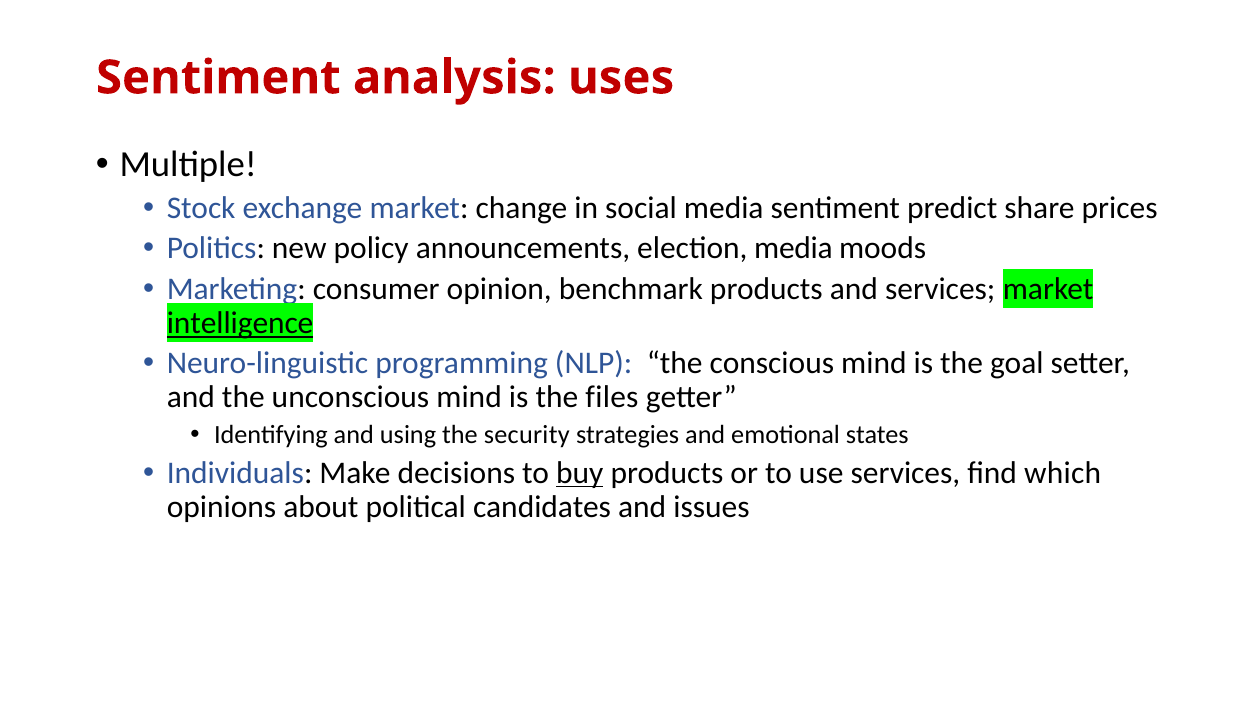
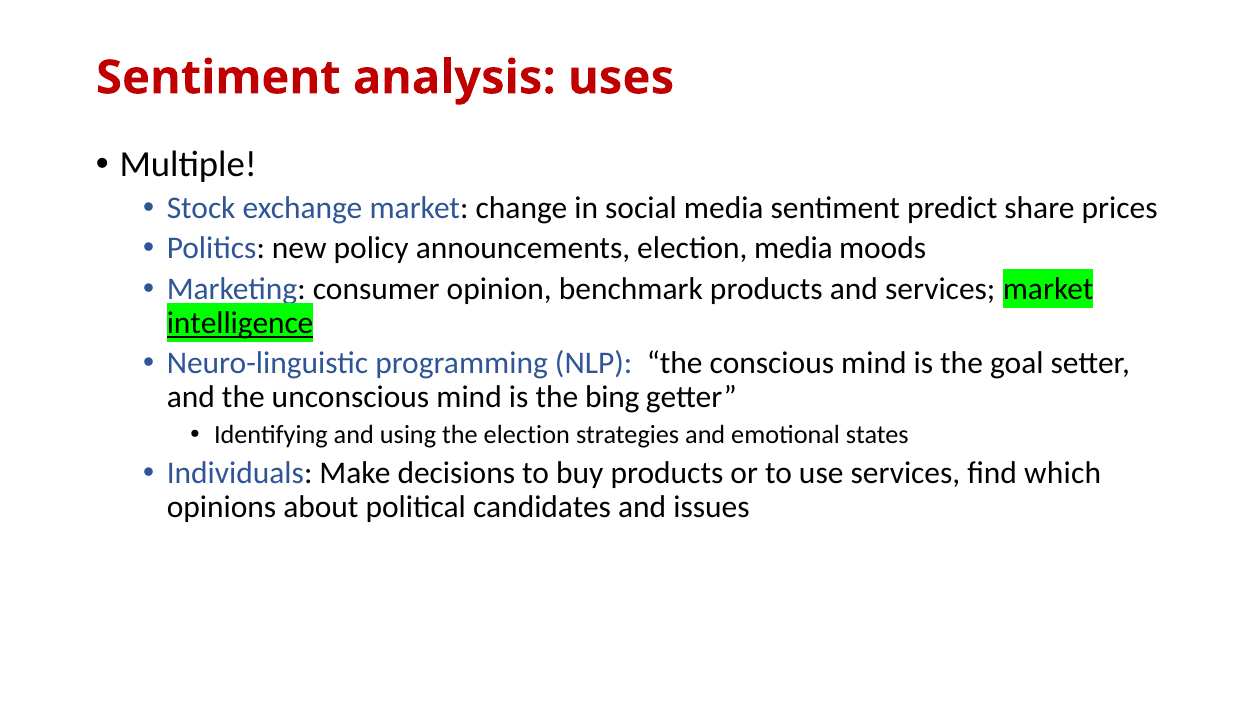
files: files -> bing
the security: security -> election
buy underline: present -> none
